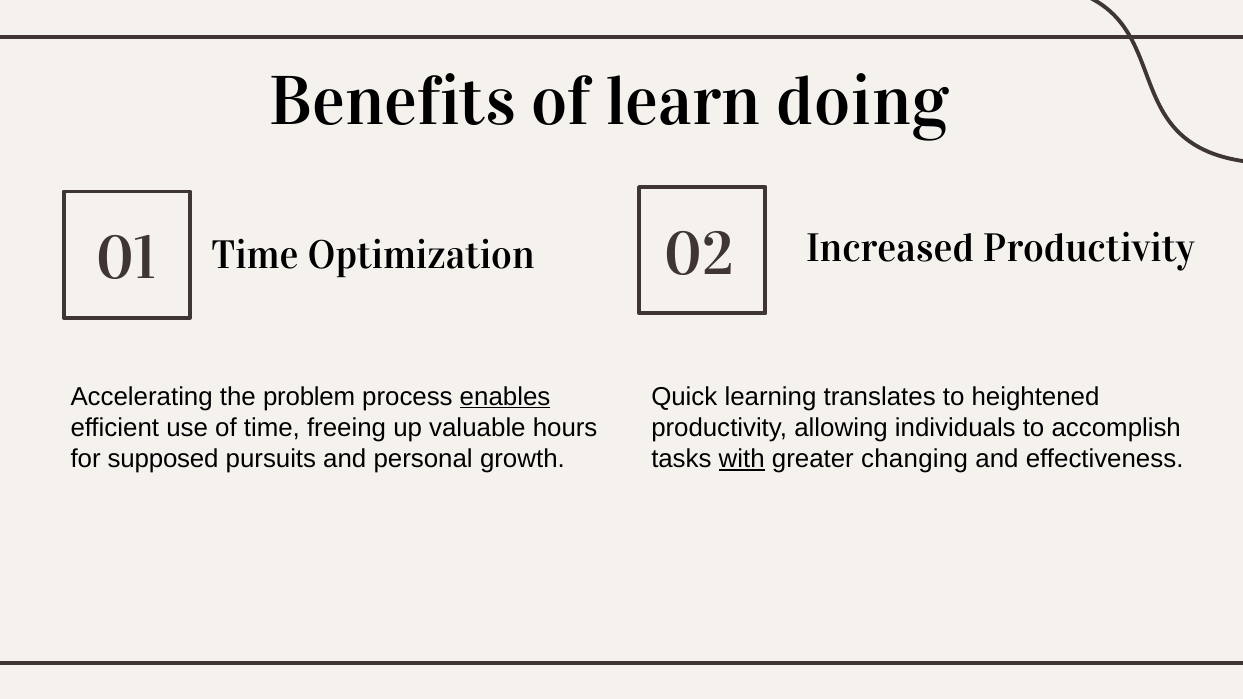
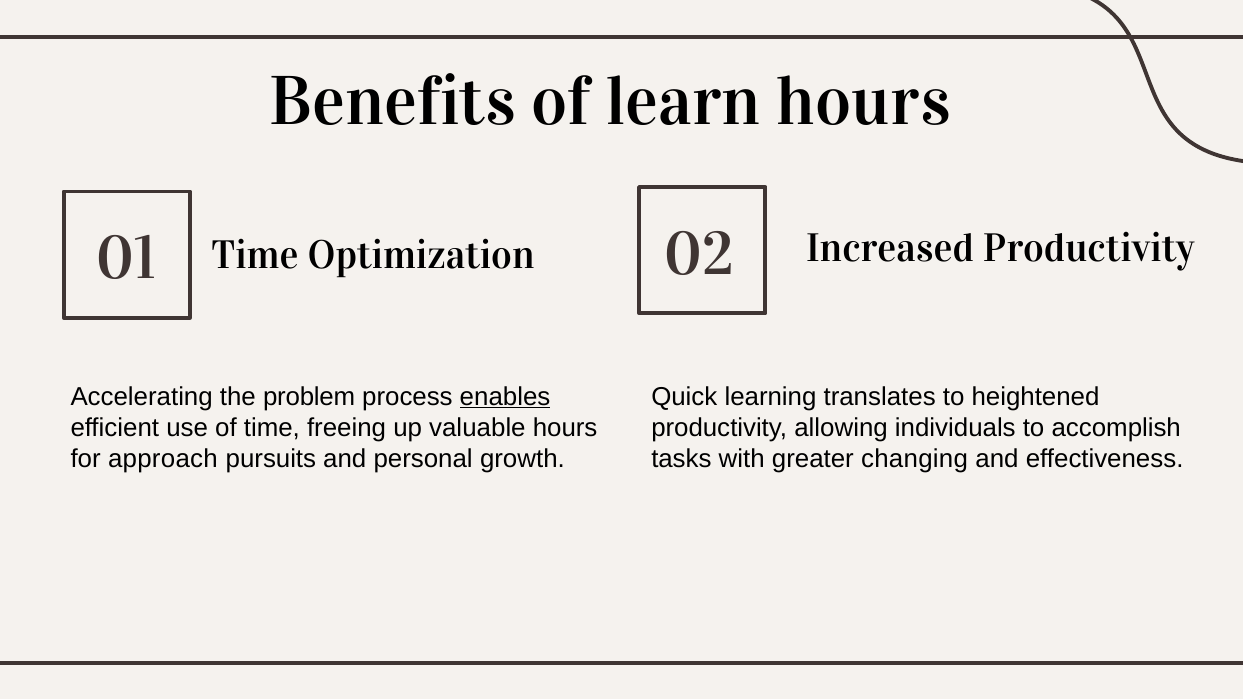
learn doing: doing -> hours
supposed: supposed -> approach
with underline: present -> none
